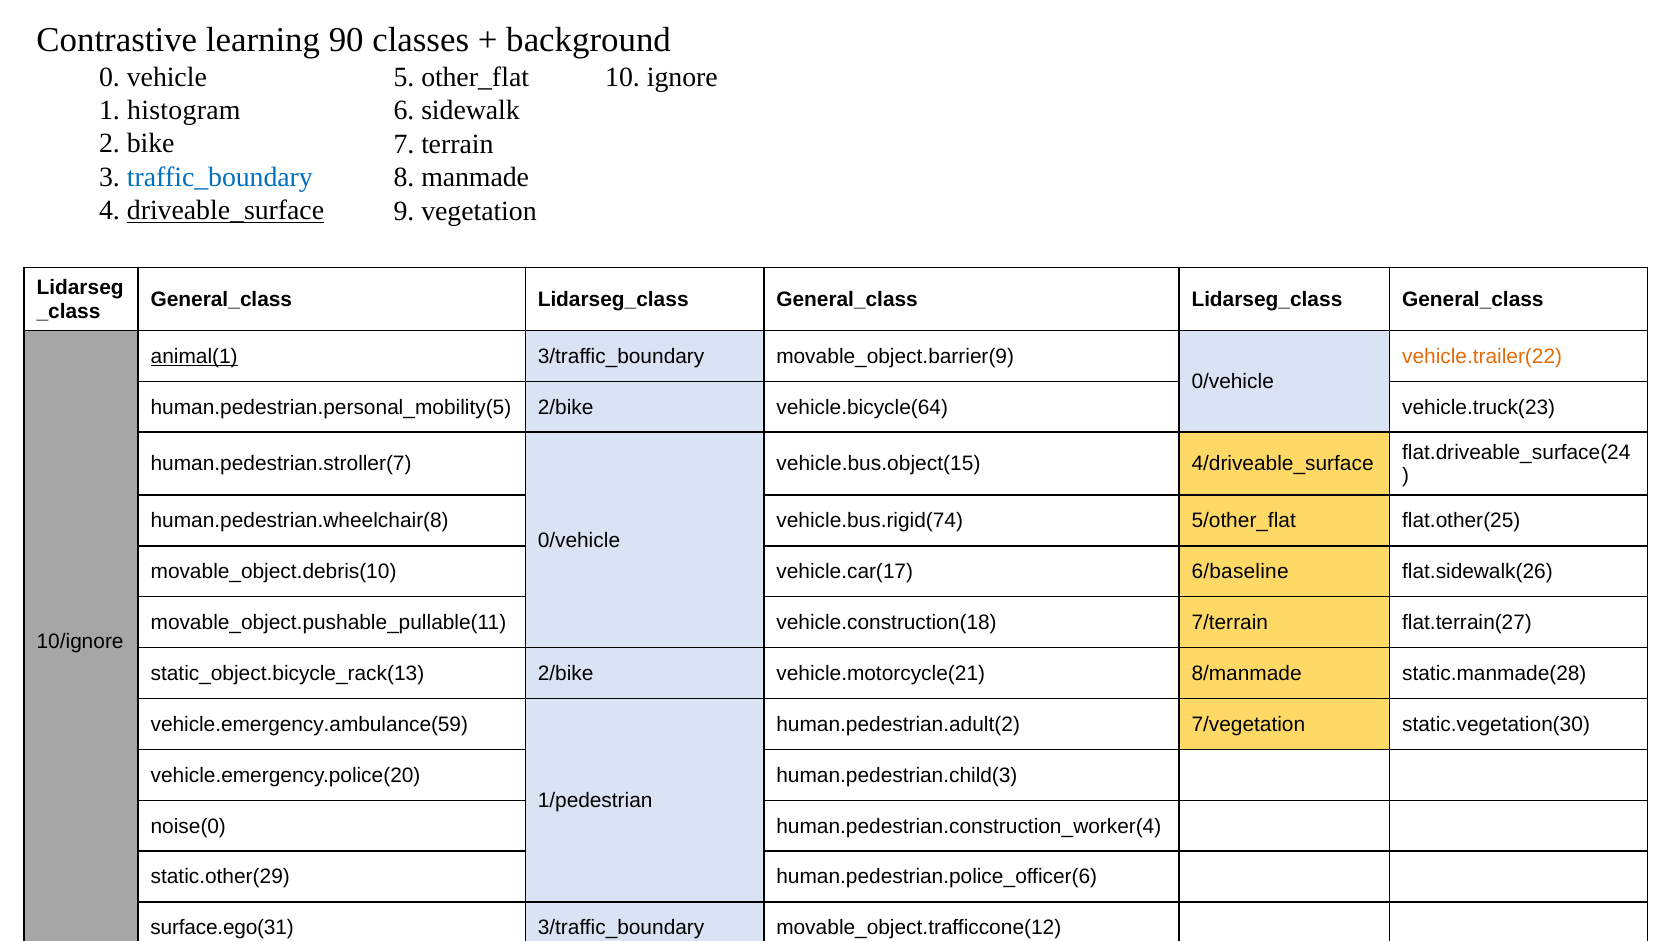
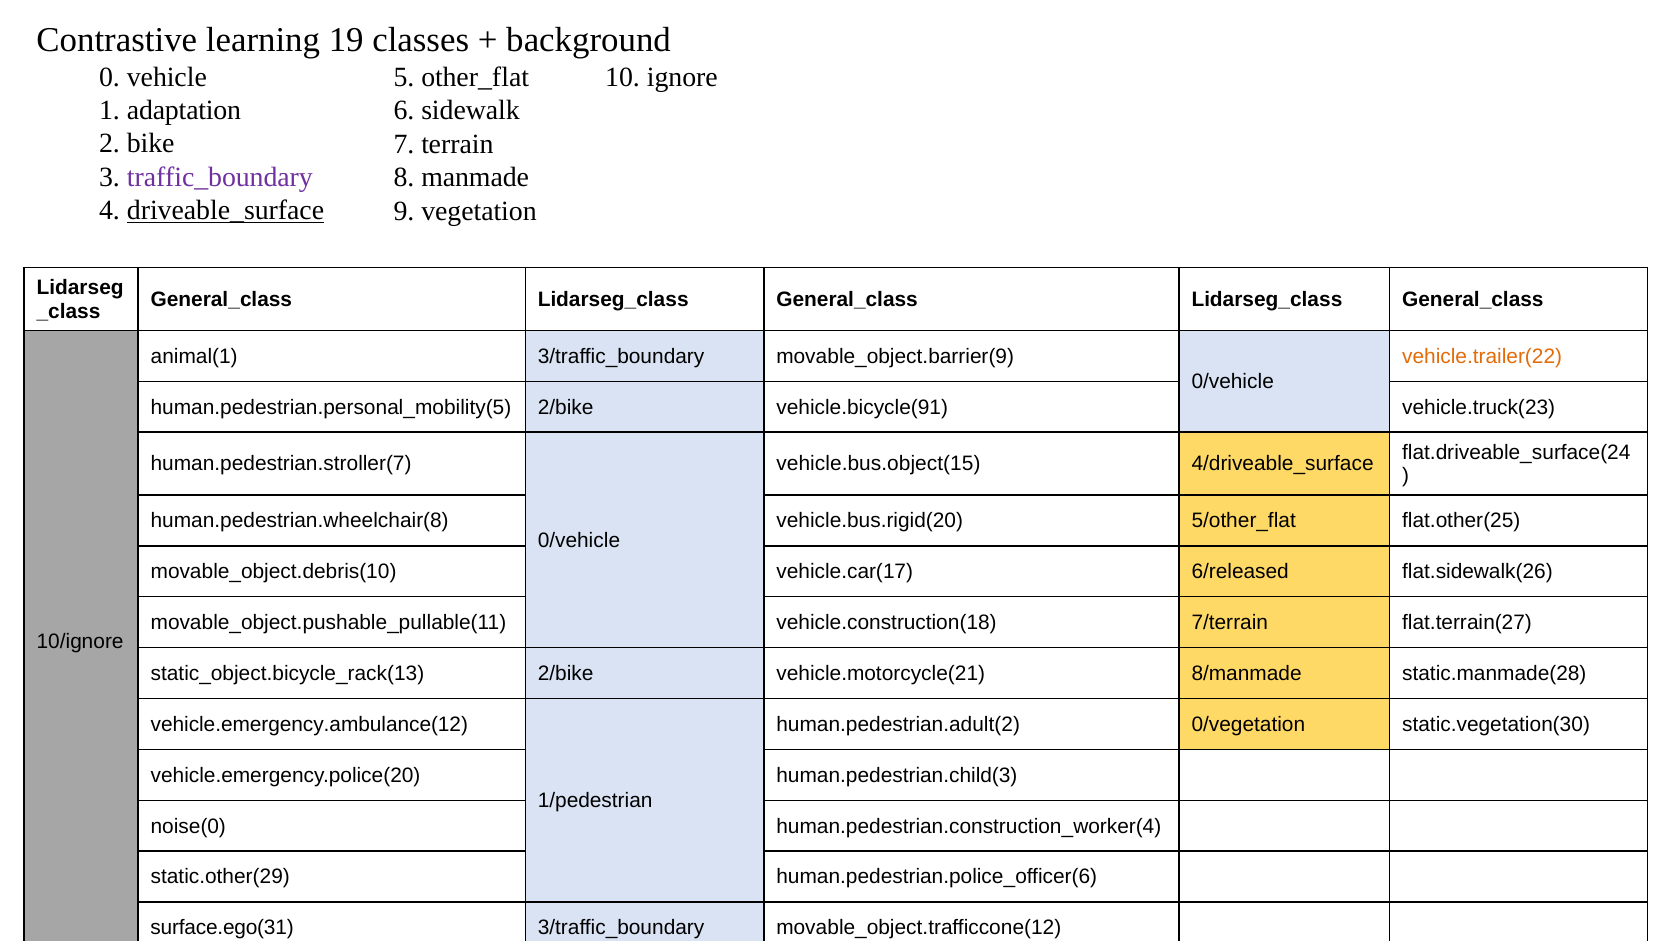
90: 90 -> 19
histogram: histogram -> adaptation
traffic_boundary colour: blue -> purple
animal(1 underline: present -> none
vehicle.bicycle(64: vehicle.bicycle(64 -> vehicle.bicycle(91
vehicle.bus.rigid(74: vehicle.bus.rigid(74 -> vehicle.bus.rigid(20
6/baseline: 6/baseline -> 6/released
vehicle.emergency.ambulance(59: vehicle.emergency.ambulance(59 -> vehicle.emergency.ambulance(12
7/vegetation: 7/vegetation -> 0/vegetation
